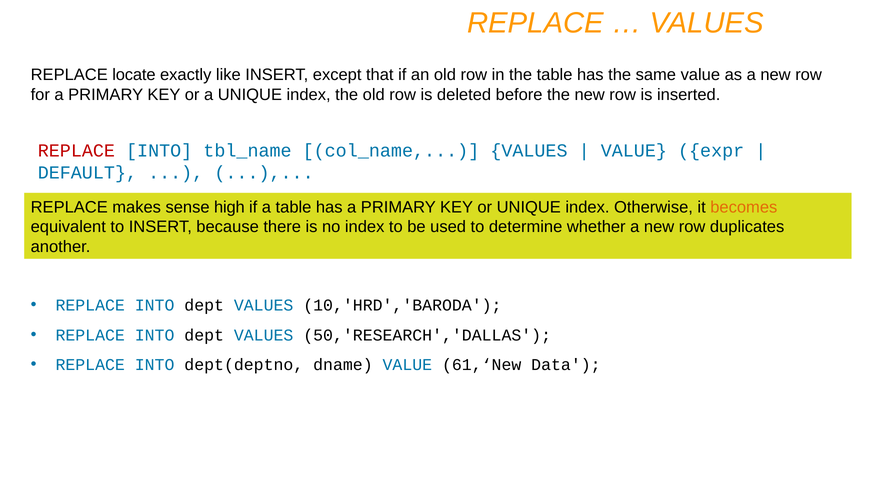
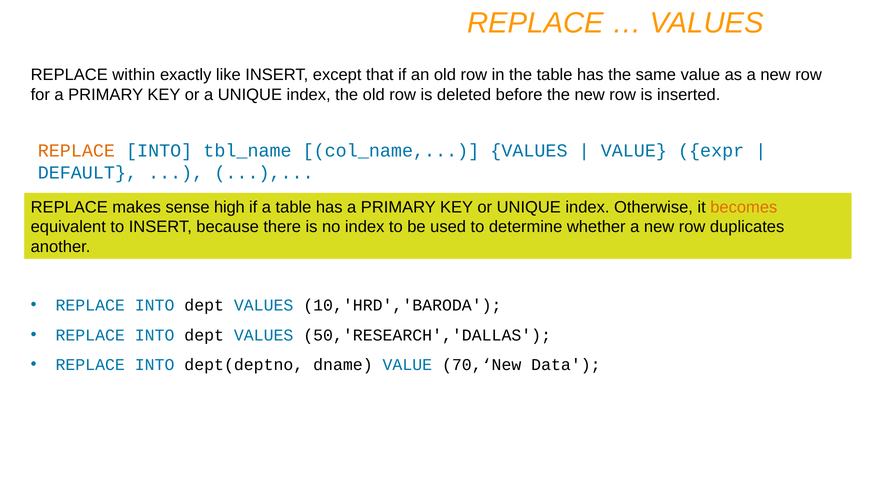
locate: locate -> within
REPLACE at (76, 151) colour: red -> orange
61,‘New: 61,‘New -> 70,‘New
